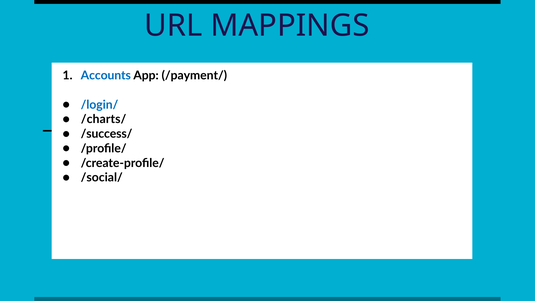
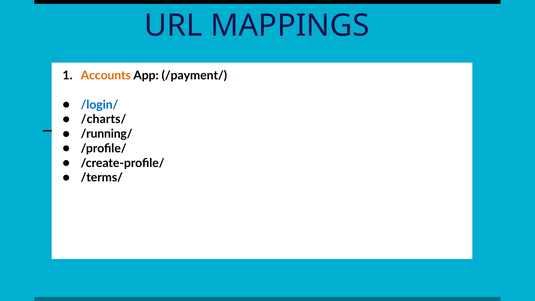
Accounts colour: blue -> orange
/success/: /success/ -> /running/
/social/: /social/ -> /terms/
